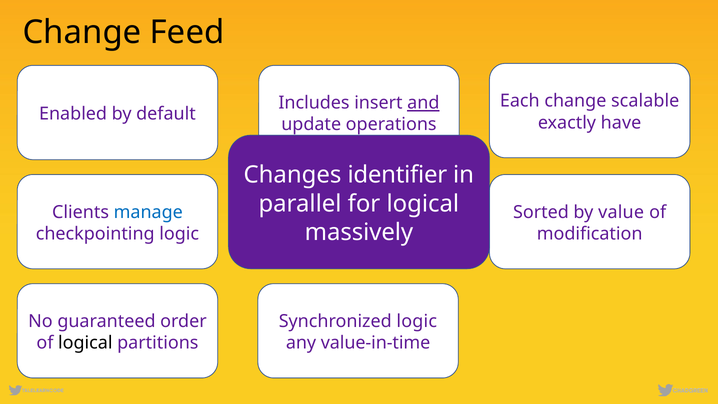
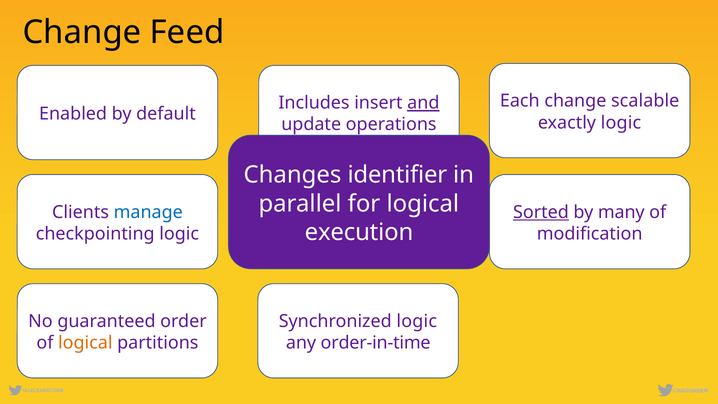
exactly have: have -> logic
Sorted underline: none -> present
value: value -> many
massively: massively -> execution
logical at (85, 343) colour: black -> orange
value-in-time: value-in-time -> order-in-time
